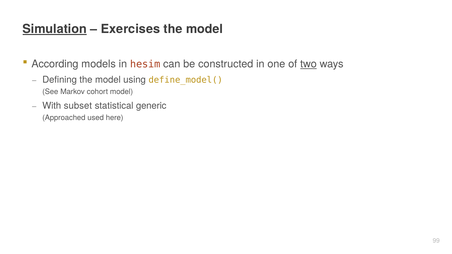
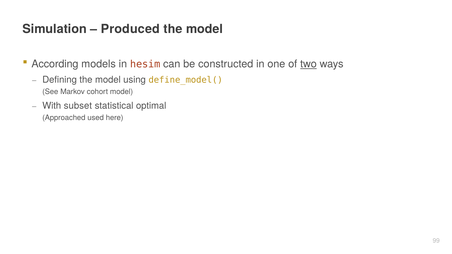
Simulation underline: present -> none
Exercises: Exercises -> Produced
generic: generic -> optimal
